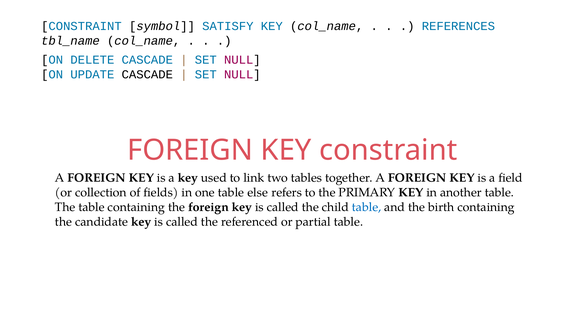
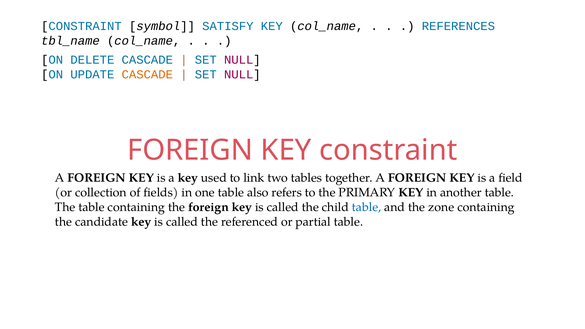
CASCADE at (147, 75) colour: black -> orange
else: else -> also
birth: birth -> zone
